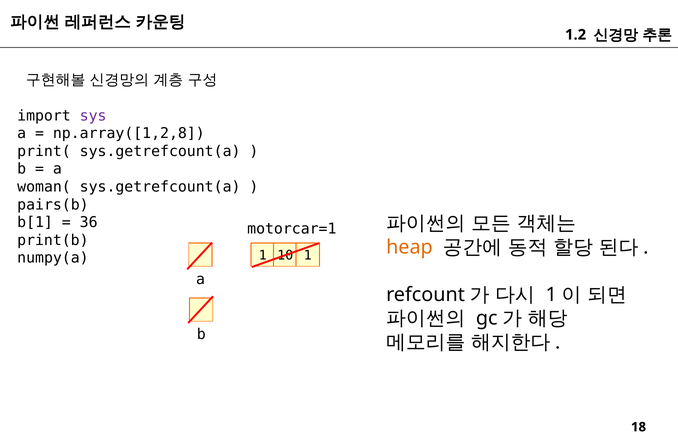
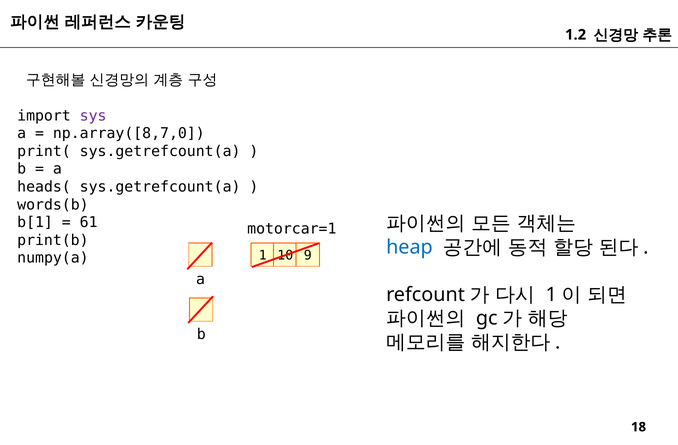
np.array([1,2,8: np.array([1,2,8 -> np.array([8,7,0
woman(: woman( -> heads(
pairs(b: pairs(b -> words(b
36: 36 -> 61
heap colour: orange -> blue
10 1: 1 -> 9
